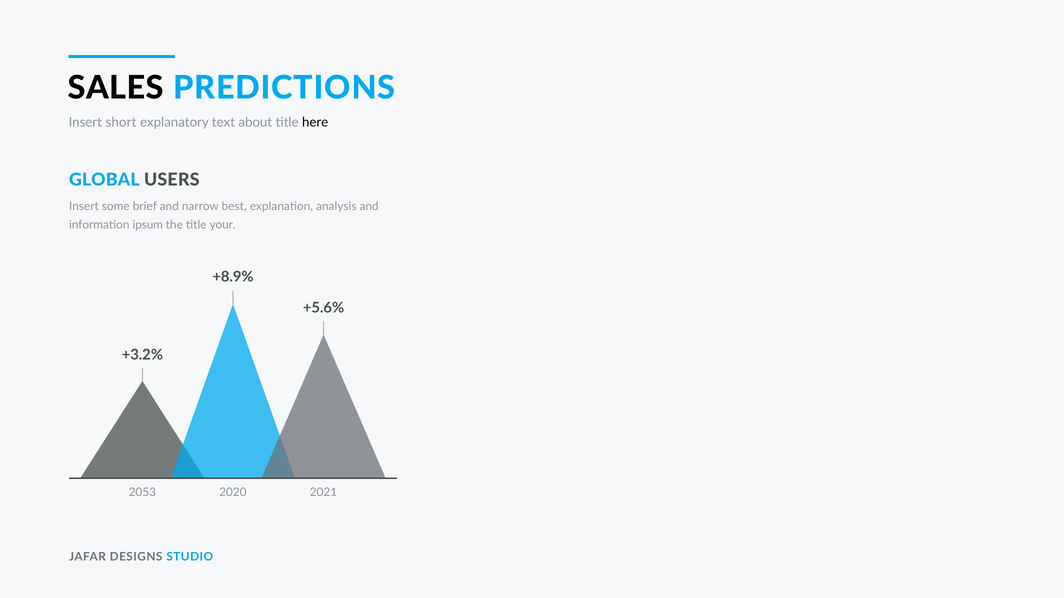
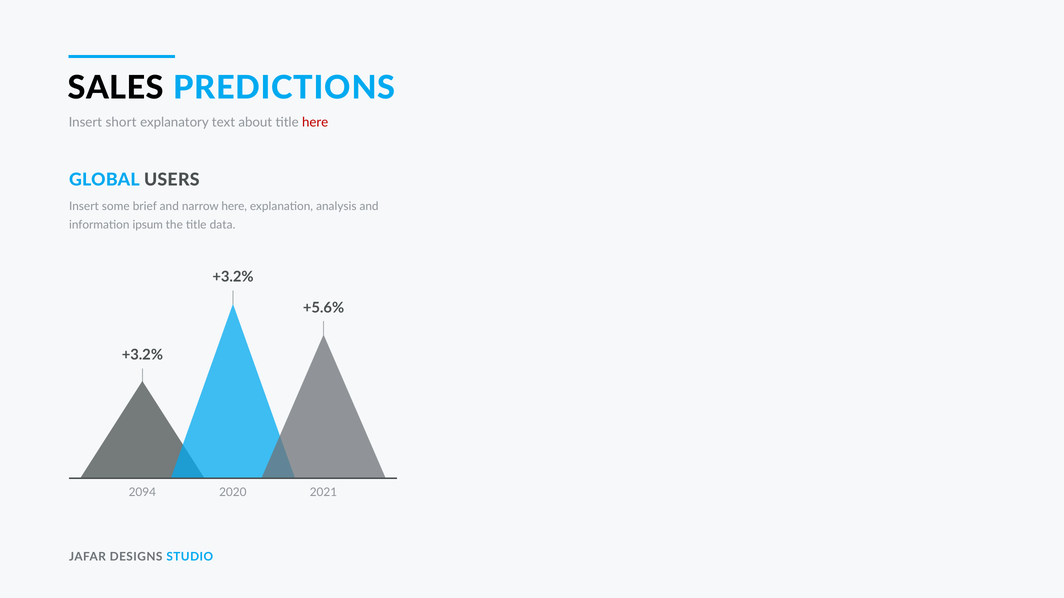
here at (315, 122) colour: black -> red
narrow best: best -> here
your: your -> data
+8.9% at (233, 277): +8.9% -> +3.2%
2053: 2053 -> 2094
